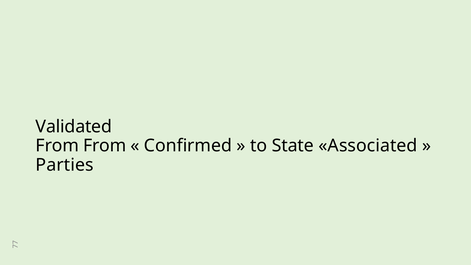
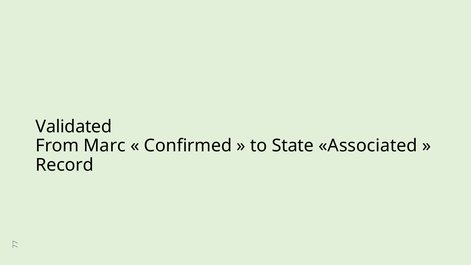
From From: From -> Marc
Parties: Parties -> Record
